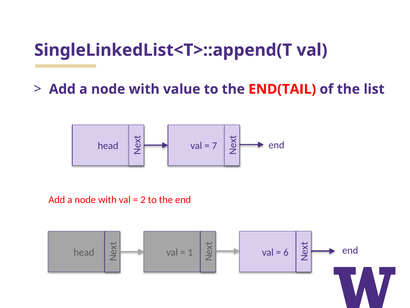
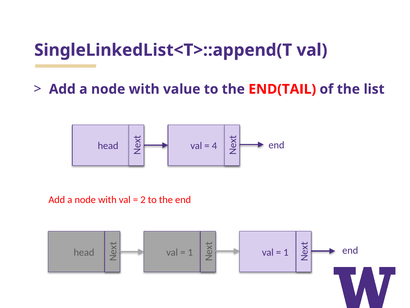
7: 7 -> 4
6 at (286, 252): 6 -> 1
